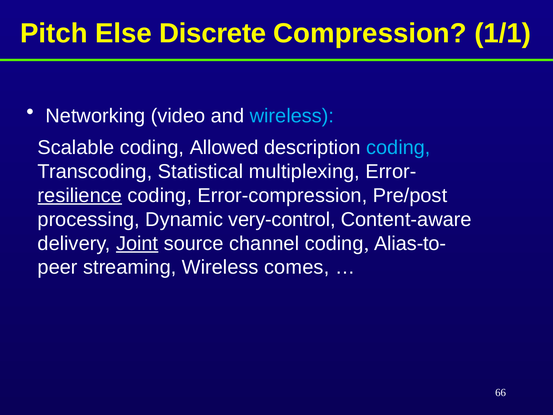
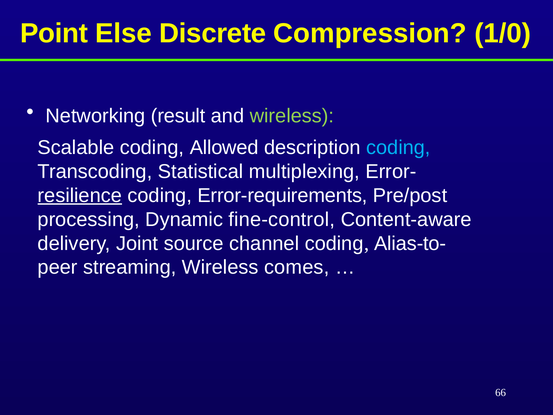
Pitch: Pitch -> Point
1/1: 1/1 -> 1/0
video: video -> result
wireless at (292, 116) colour: light blue -> light green
Error-compression: Error-compression -> Error-requirements
very-control: very-control -> fine-control
Joint underline: present -> none
